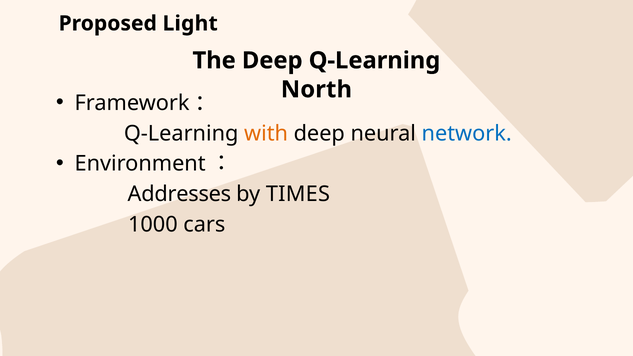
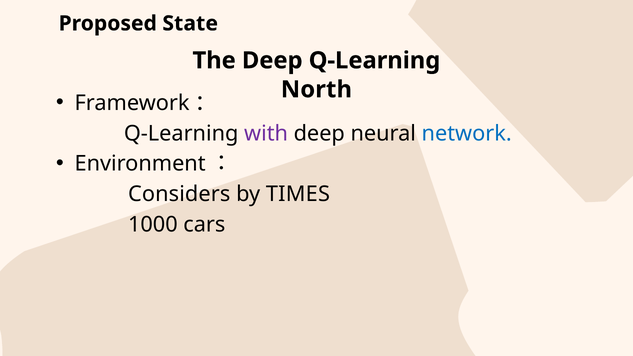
Light: Light -> State
with colour: orange -> purple
Addresses: Addresses -> Considers
